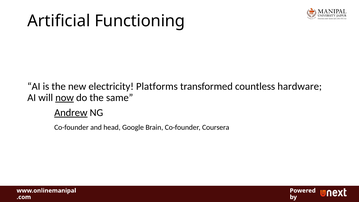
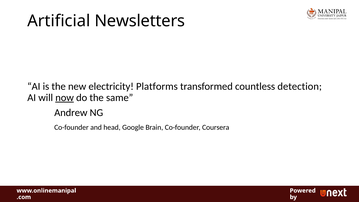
Functioning: Functioning -> Newsletters
hardware: hardware -> detection
Andrew underline: present -> none
